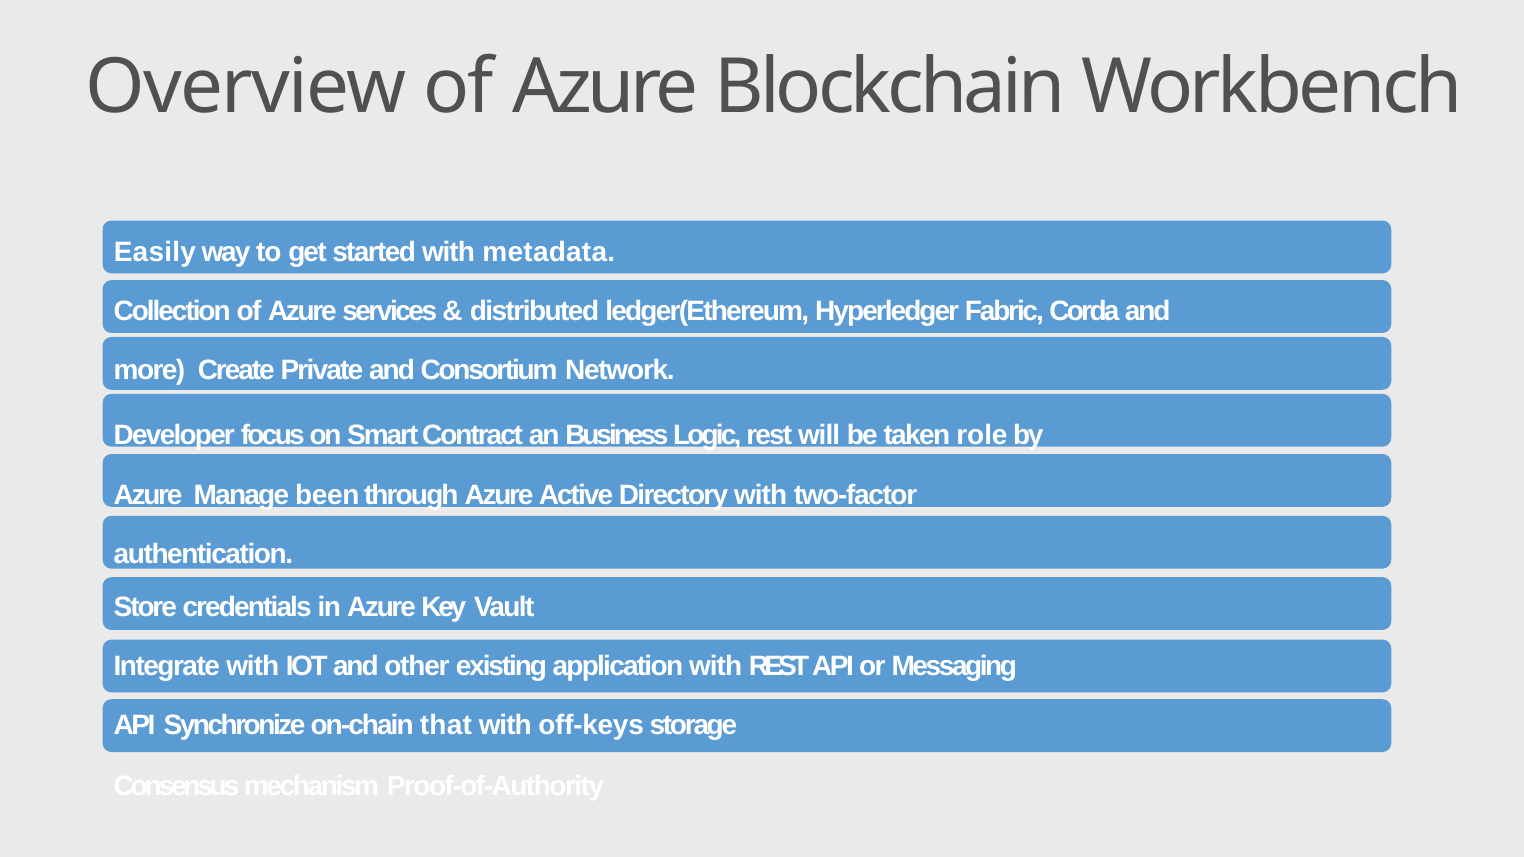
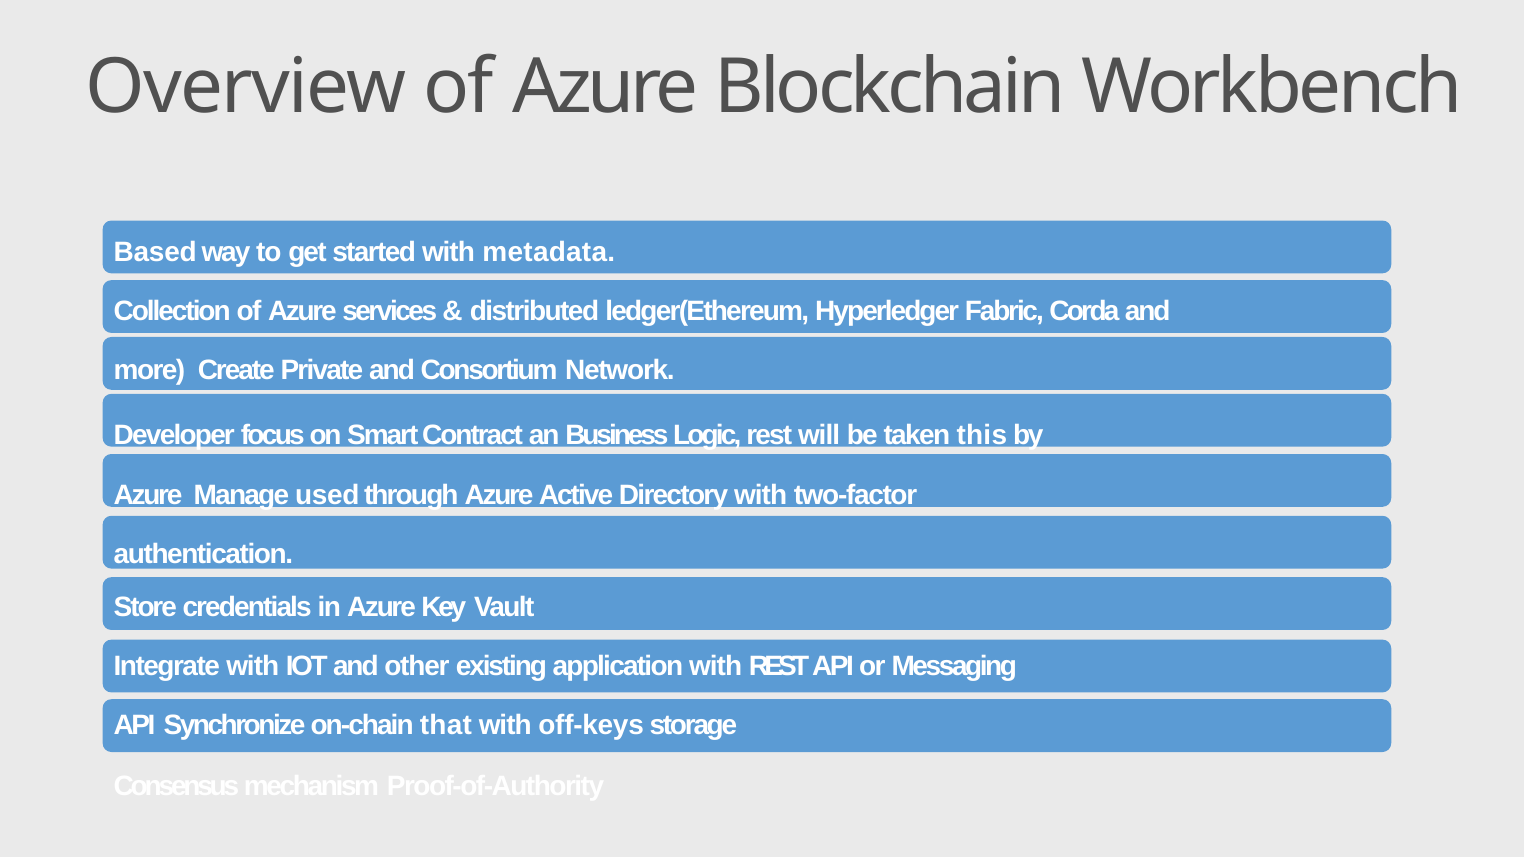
Easily: Easily -> Based
role: role -> this
been: been -> used
